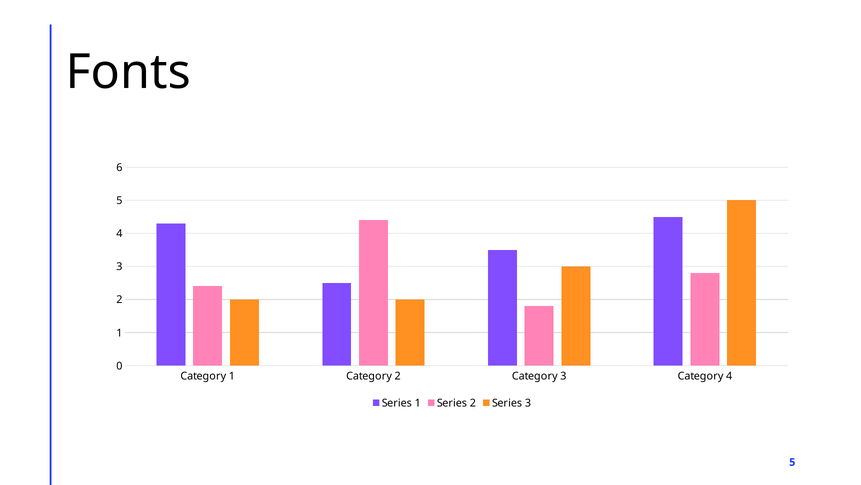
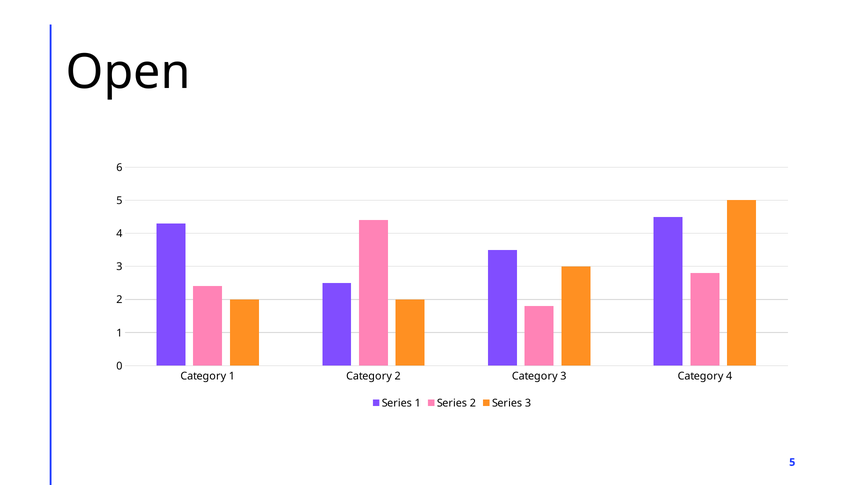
Fonts: Fonts -> Open
